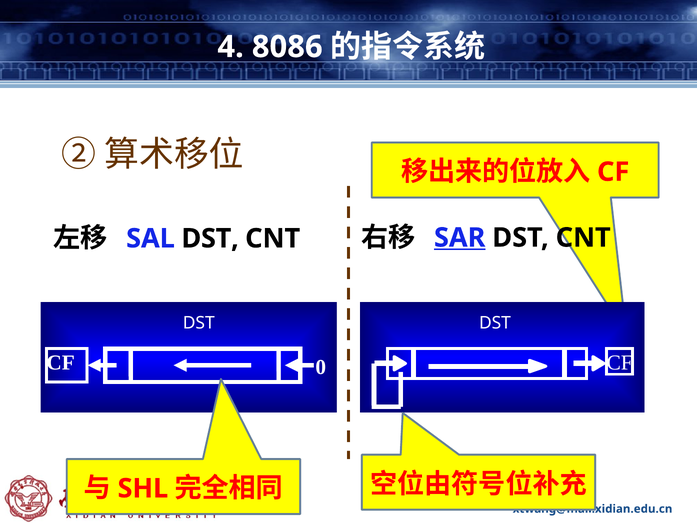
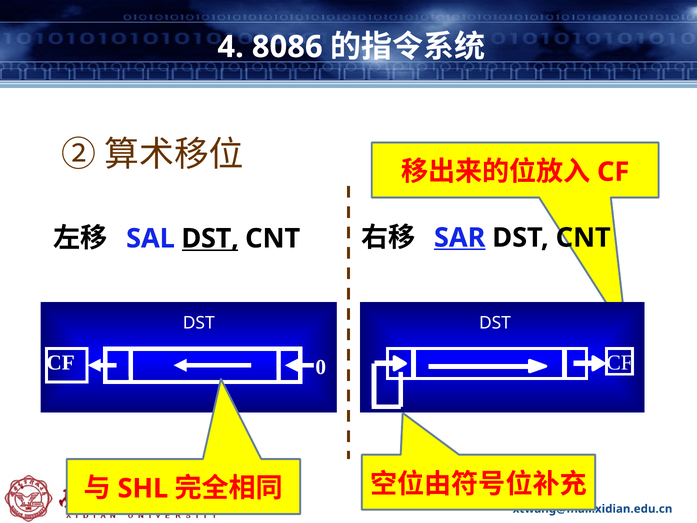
DST at (210, 238) underline: none -> present
